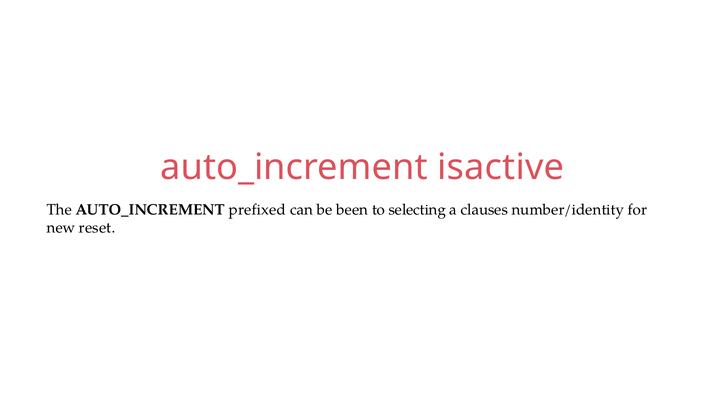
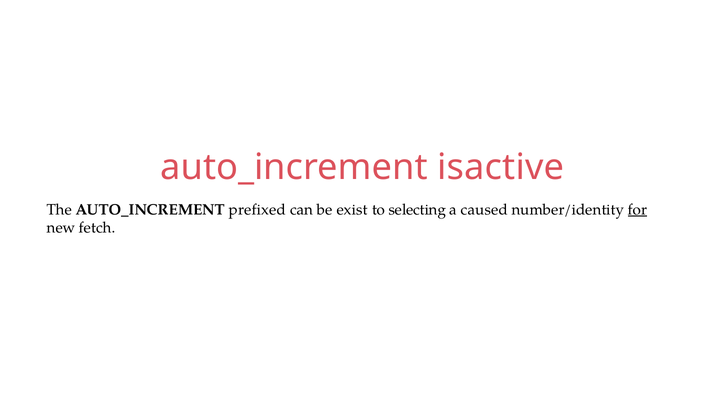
been: been -> exist
clauses: clauses -> caused
for underline: none -> present
reset: reset -> fetch
